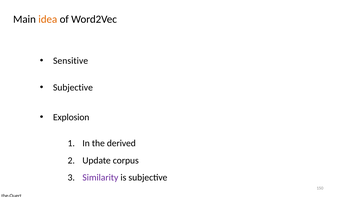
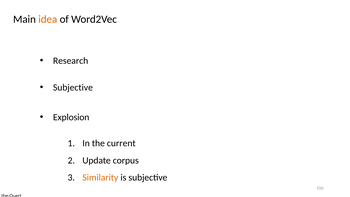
Sensitive: Sensitive -> Research
derived: derived -> current
Similarity colour: purple -> orange
